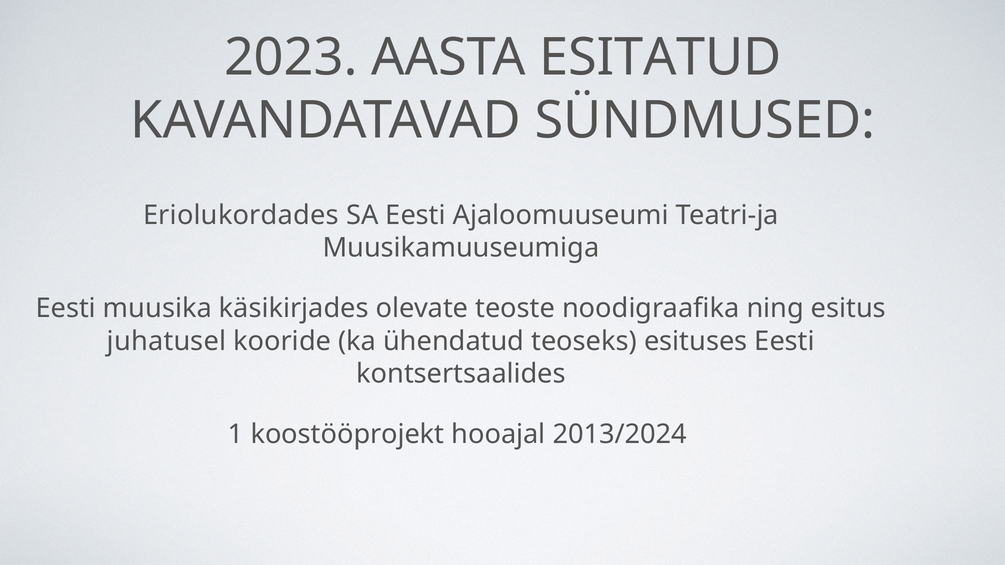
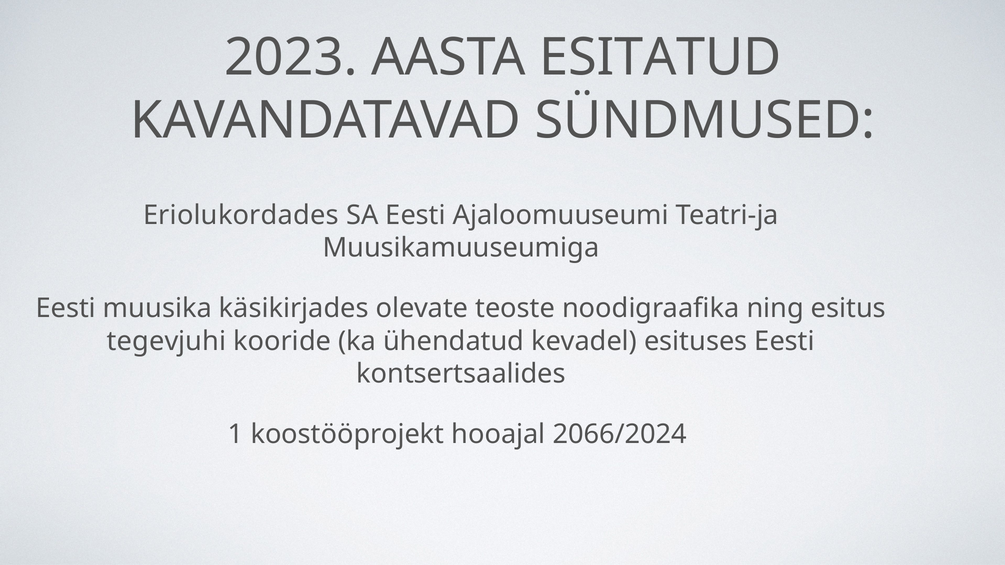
juhatusel: juhatusel -> tegevjuhi
teoseks: teoseks -> kevadel
2013/2024: 2013/2024 -> 2066/2024
